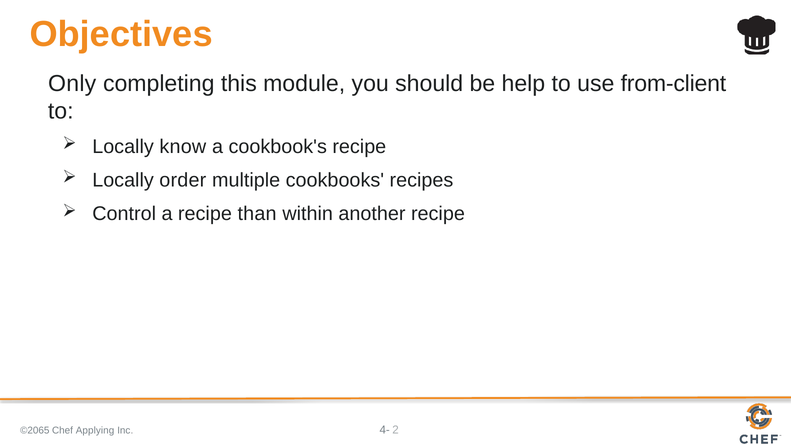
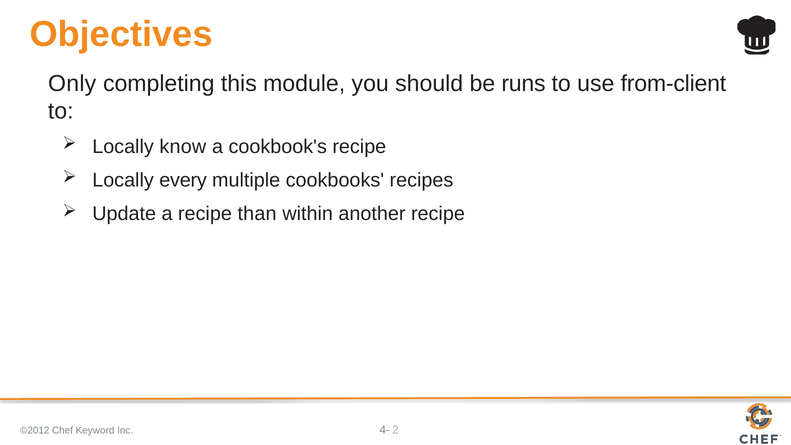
help: help -> runs
order: order -> every
Control: Control -> Update
©2065: ©2065 -> ©2012
Applying: Applying -> Keyword
